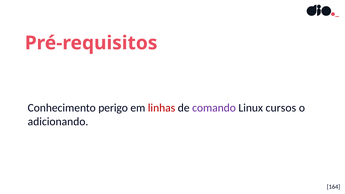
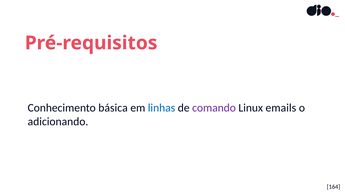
perigo: perigo -> básica
linhas colour: red -> blue
cursos: cursos -> emails
